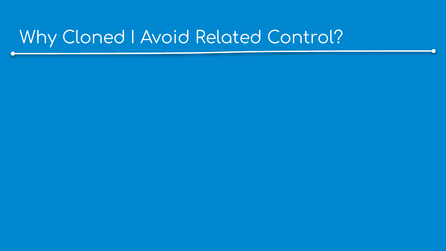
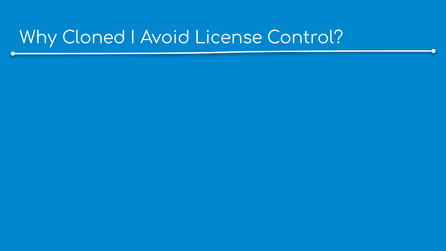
Related: Related -> License
